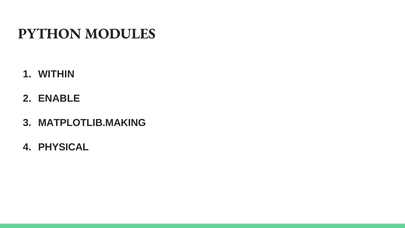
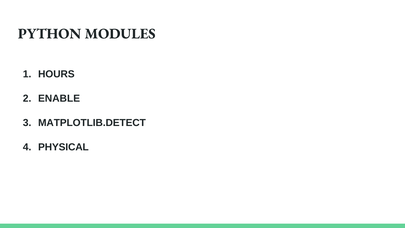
WITHIN: WITHIN -> HOURS
MATPLOTLIB.MAKING: MATPLOTLIB.MAKING -> MATPLOTLIB.DETECT
